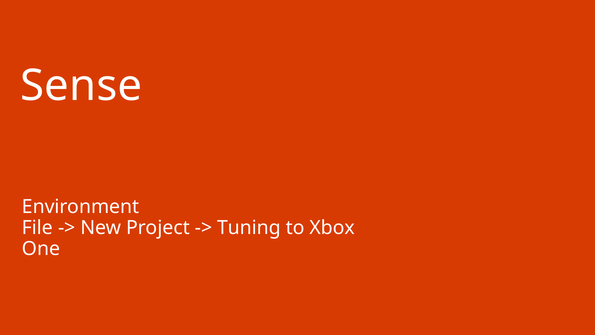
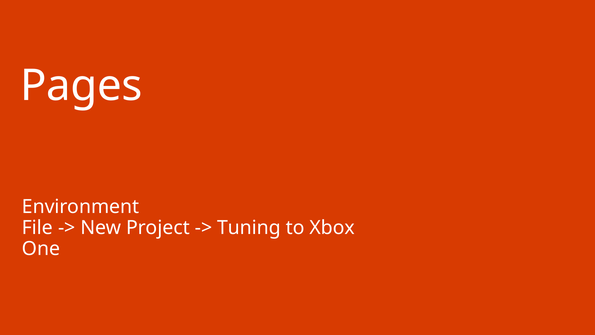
Sense: Sense -> Pages
